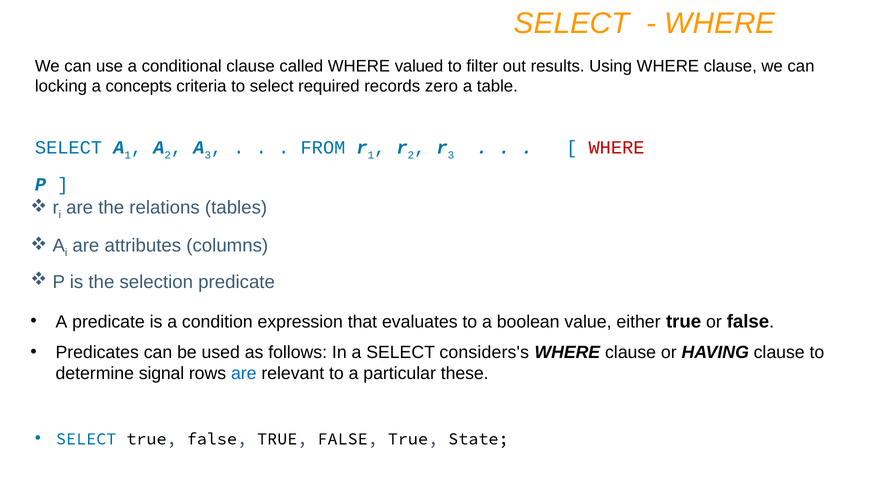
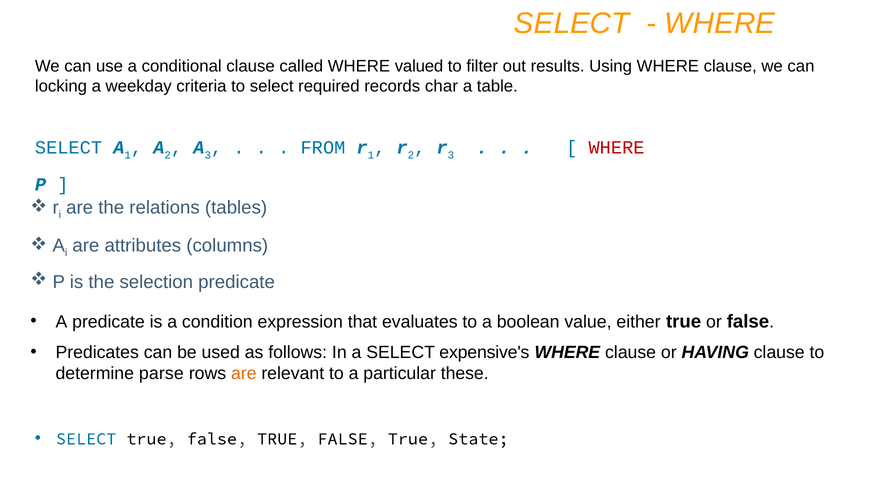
concepts: concepts -> weekday
zero: zero -> char
considers's: considers's -> expensive's
signal: signal -> parse
are at (244, 373) colour: blue -> orange
